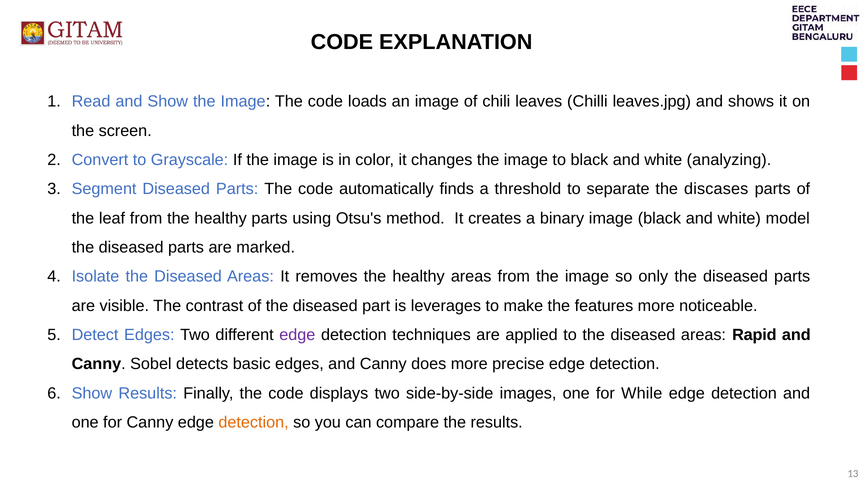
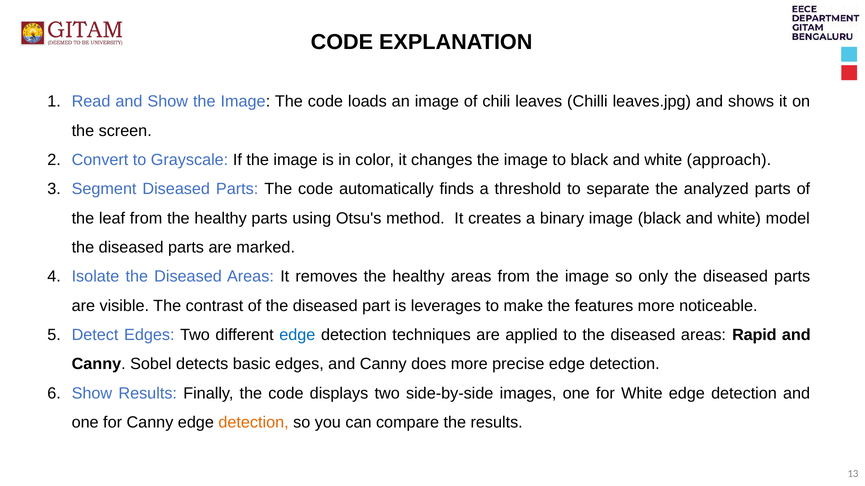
analyzing: analyzing -> approach
discases: discases -> analyzed
edge at (297, 335) colour: purple -> blue
for While: While -> White
